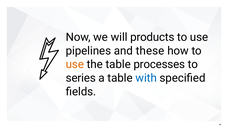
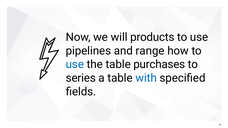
these: these -> range
use at (75, 65) colour: orange -> blue
processes: processes -> purchases
